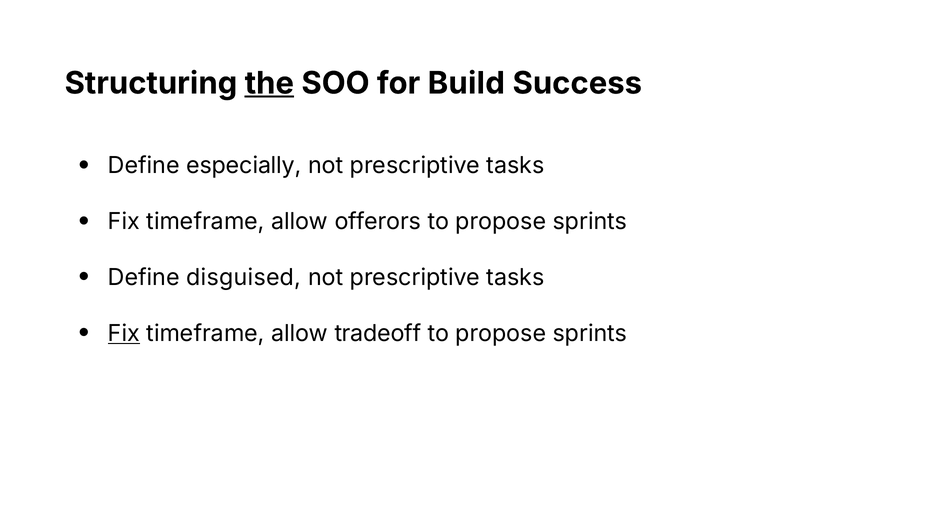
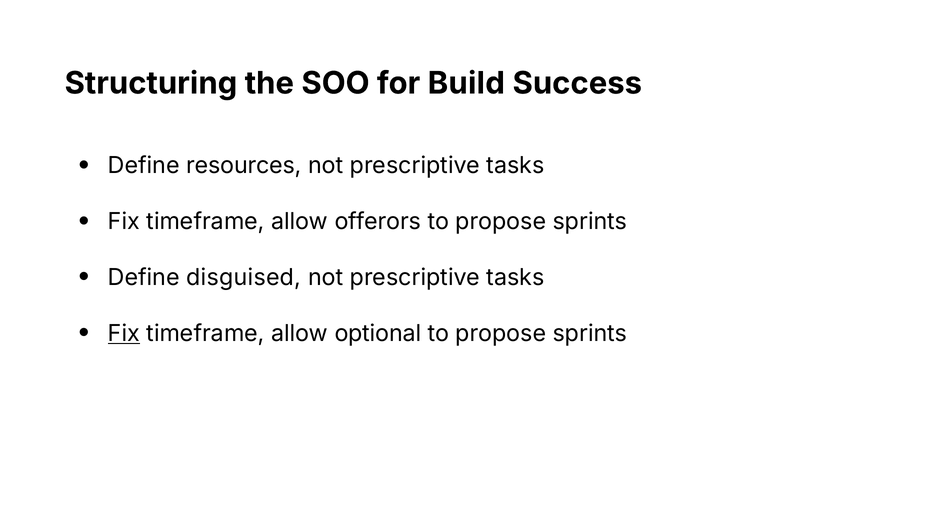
the underline: present -> none
especially: especially -> resources
tradeoff: tradeoff -> optional
